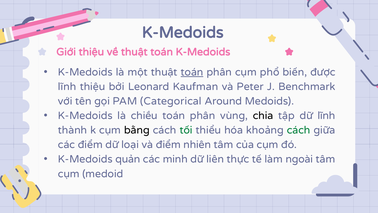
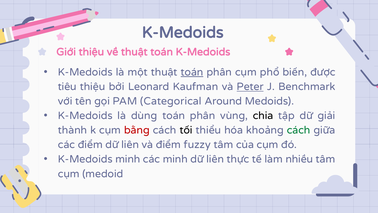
lĩnh at (67, 87): lĩnh -> tiêu
Peter underline: none -> present
chiều: chiều -> dùng
dữ lĩnh: lĩnh -> giải
bằng colour: black -> red
tối colour: green -> black
điểm dữ loại: loại -> liên
nhiên: nhiên -> fuzzy
K-Medoids quản: quản -> minh
ngoài: ngoài -> nhiều
